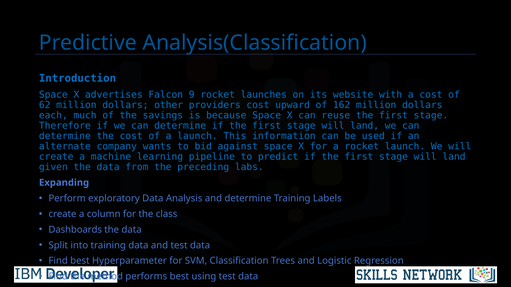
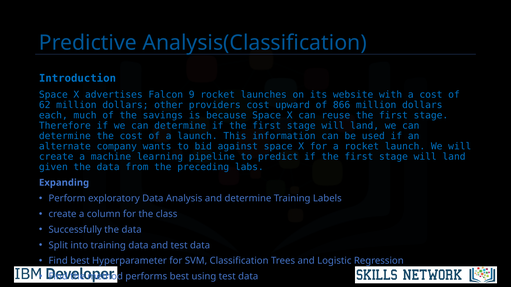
162: 162 -> 866
Dashboards: Dashboards -> Successfully
